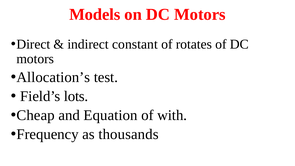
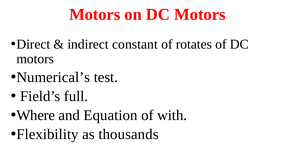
Models at (95, 14): Models -> Motors
Allocation’s: Allocation’s -> Numerical’s
lots: lots -> full
Cheap: Cheap -> Where
Frequency: Frequency -> Flexibility
